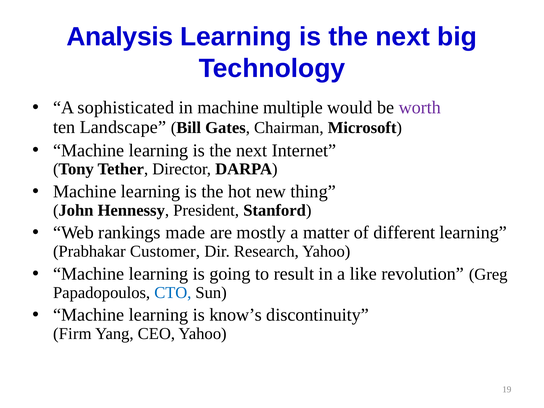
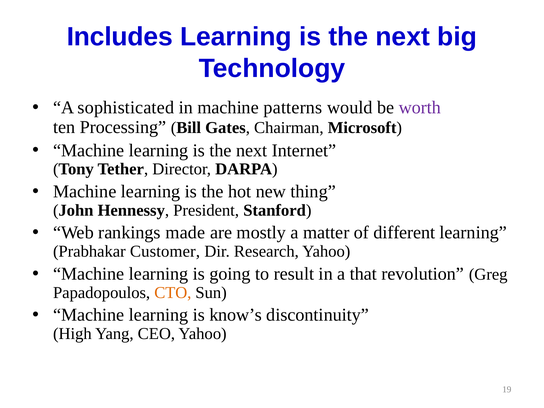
Analysis: Analysis -> Includes
multiple: multiple -> patterns
Landscape: Landscape -> Processing
like: like -> that
CTO colour: blue -> orange
Firm: Firm -> High
